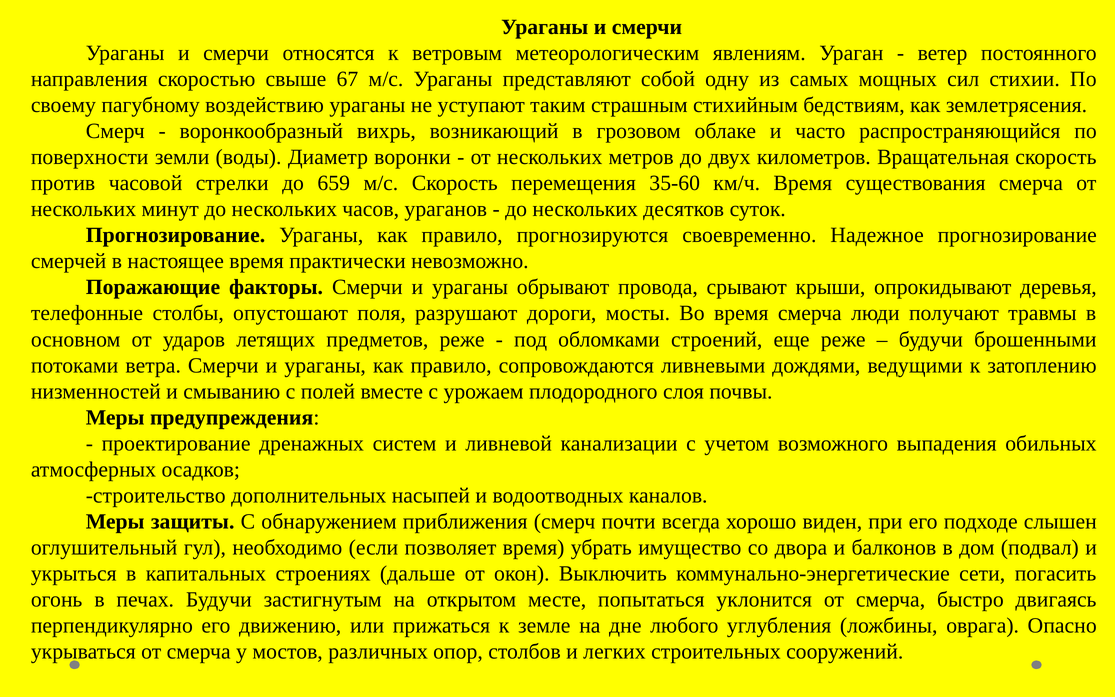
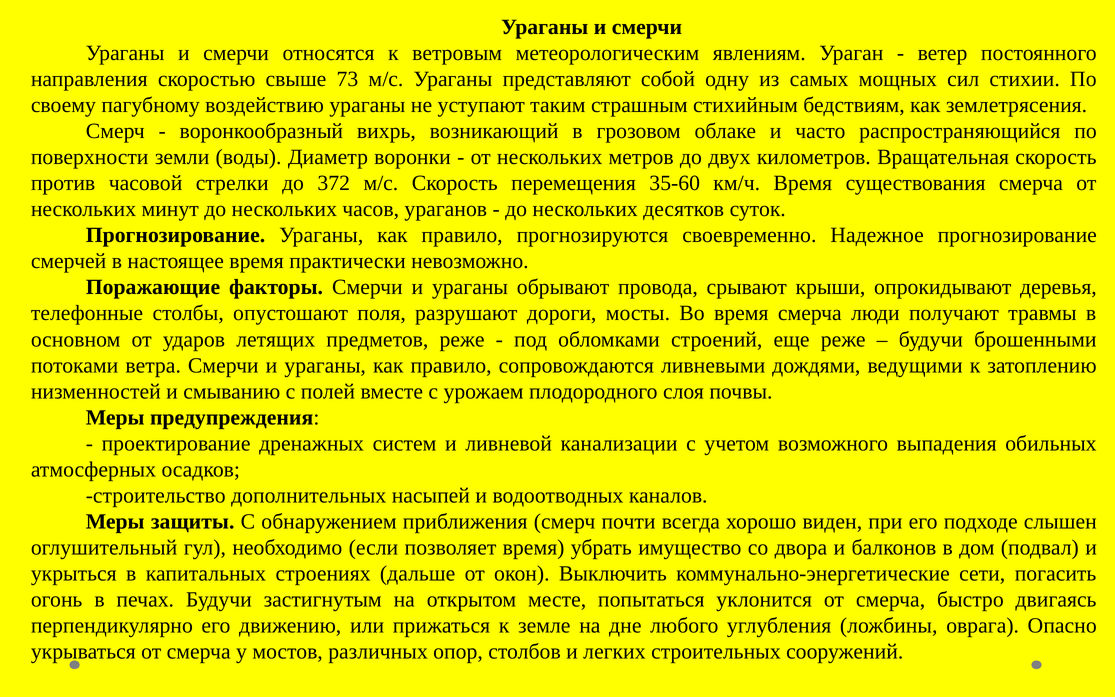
67: 67 -> 73
659: 659 -> 372
